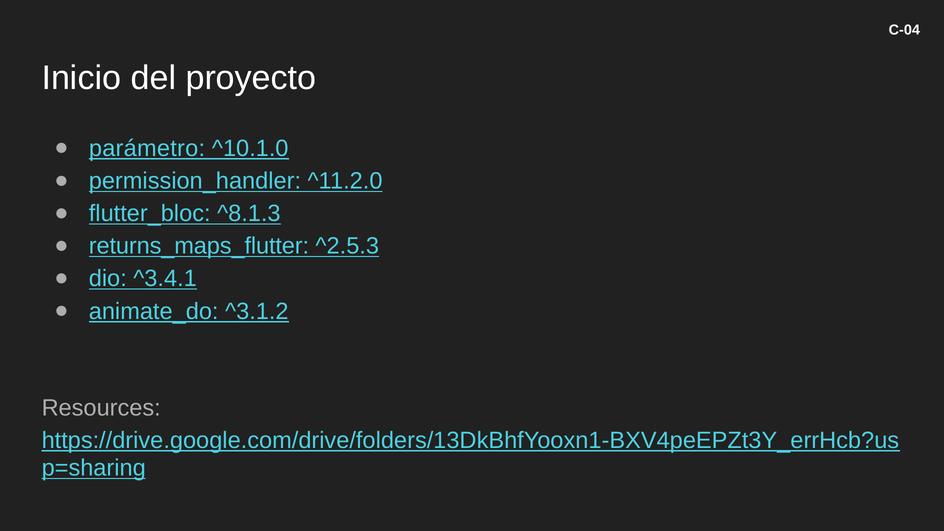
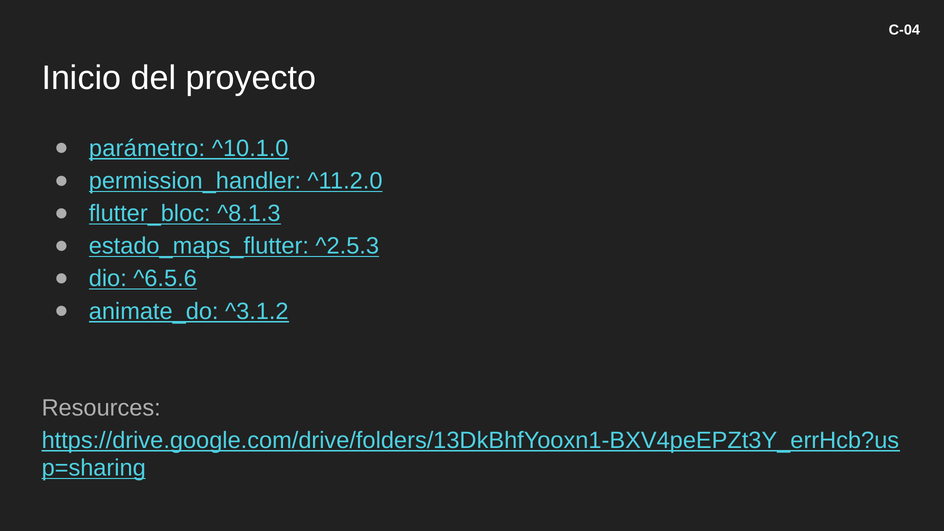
returns_maps_flutter: returns_maps_flutter -> estado_maps_flutter
^3.4.1: ^3.4.1 -> ^6.5.6
